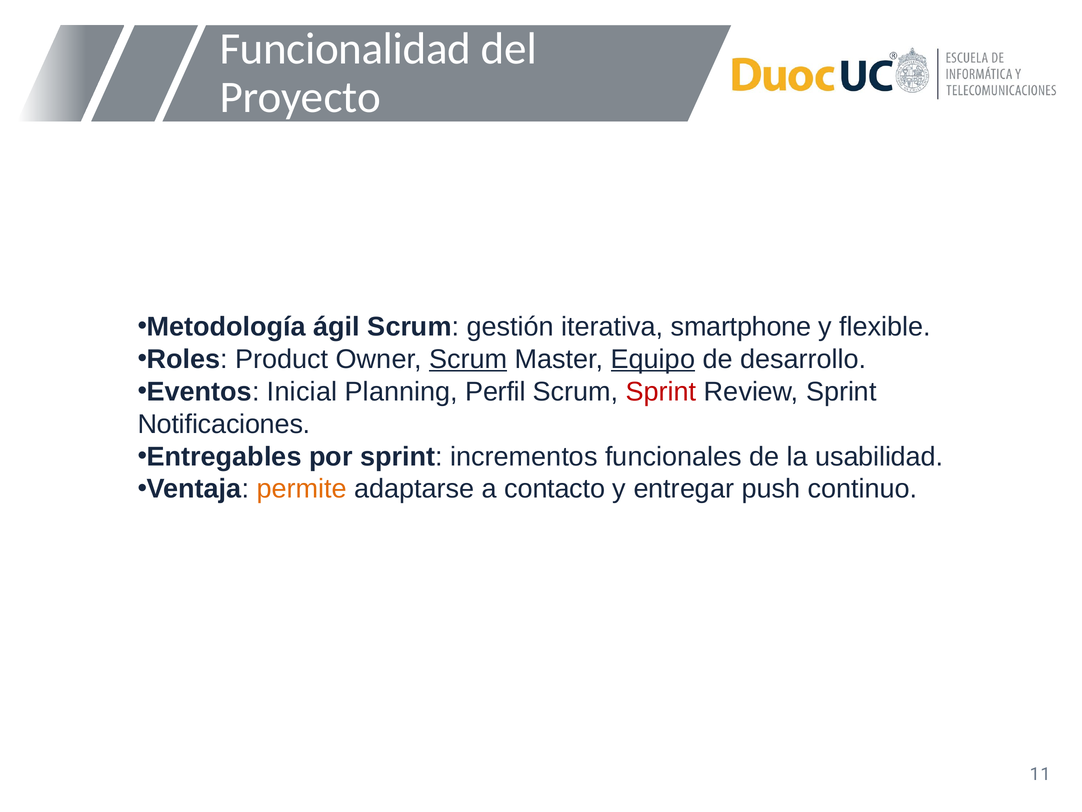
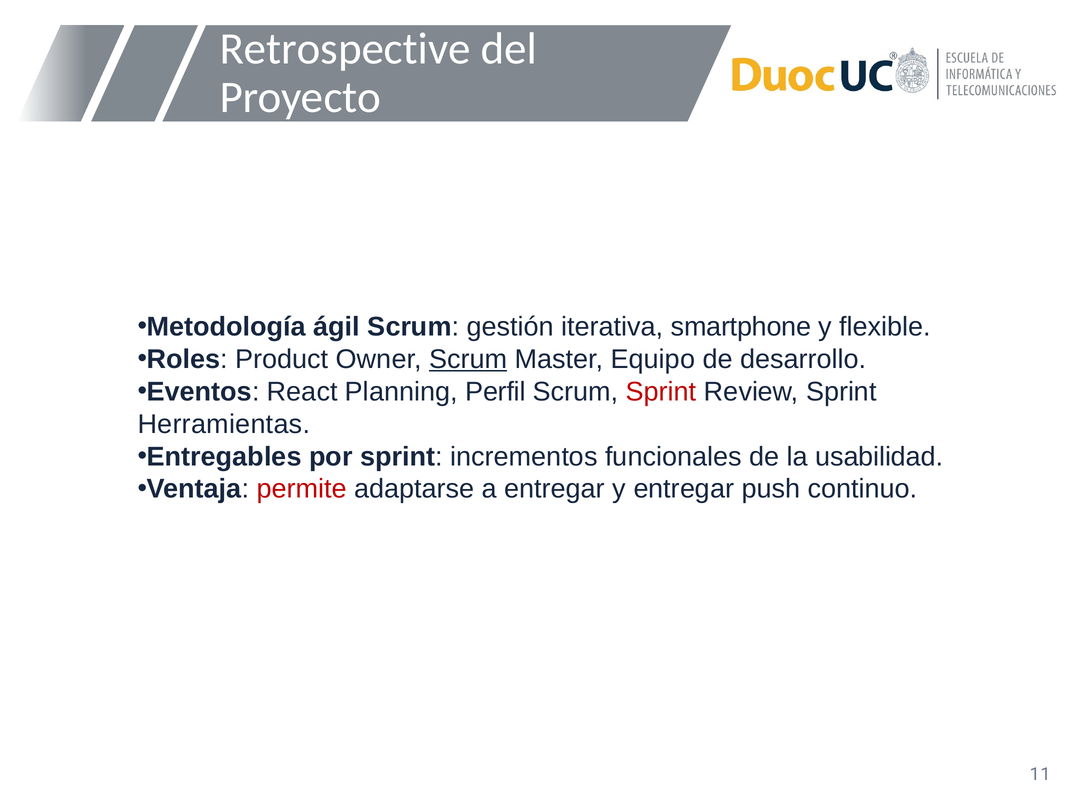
Funcionalidad: Funcionalidad -> Retrospective
Equipo underline: present -> none
Inicial: Inicial -> React
Notificaciones: Notificaciones -> Herramientas
permite colour: orange -> red
a contacto: contacto -> entregar
